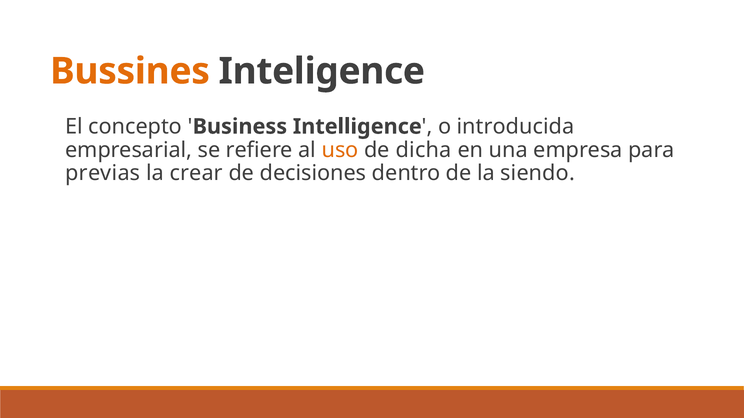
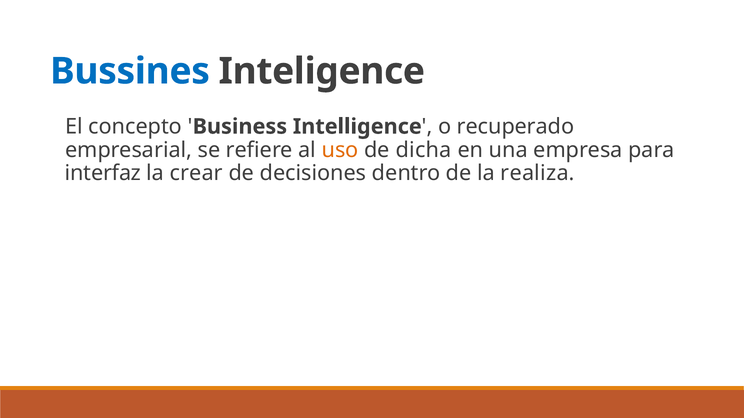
Bussines colour: orange -> blue
introducida: introducida -> recuperado
previas: previas -> interfaz
siendo: siendo -> realiza
